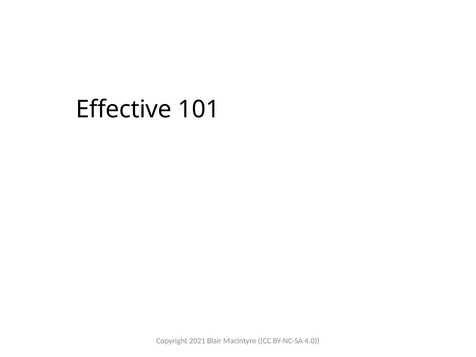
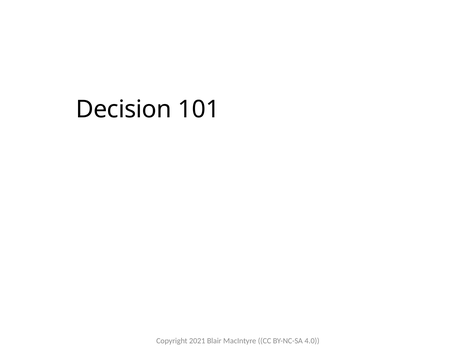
Effective: Effective -> Decision
